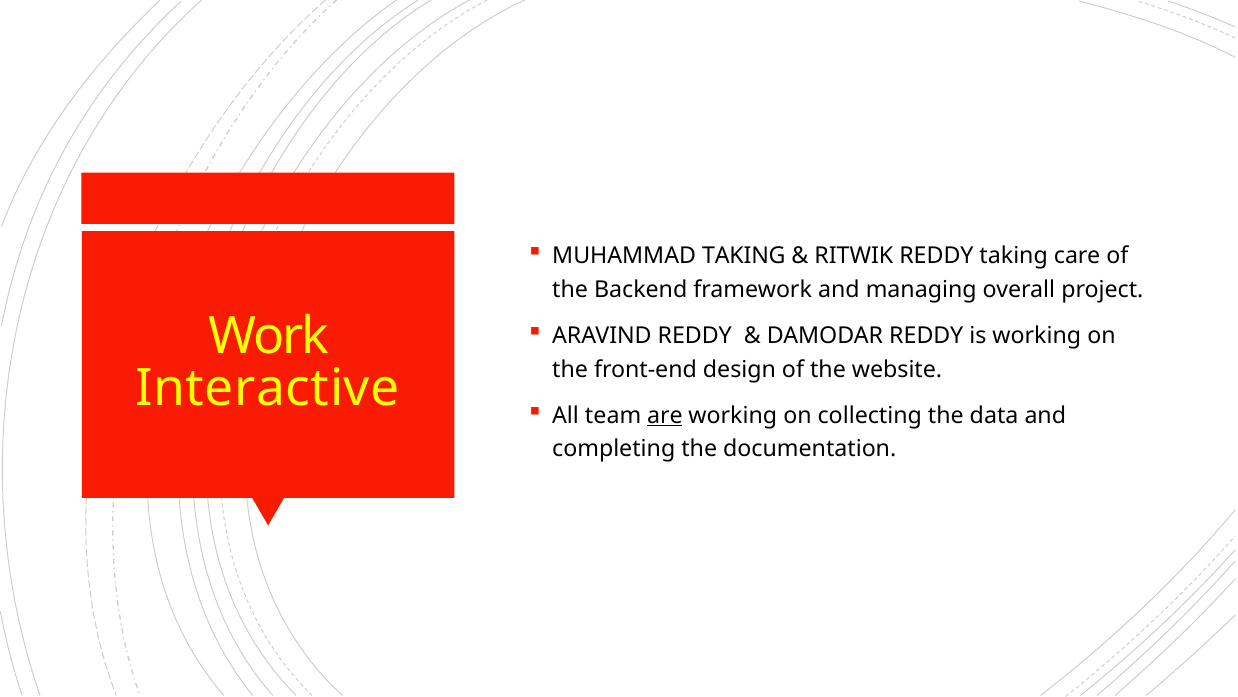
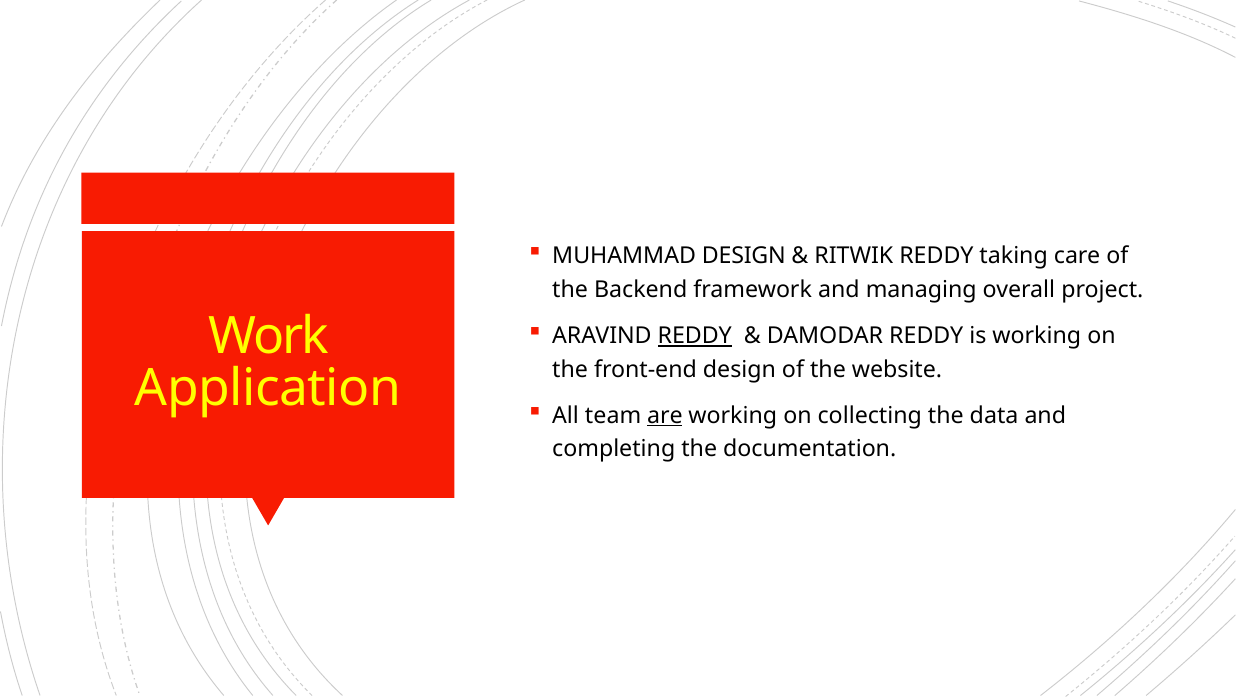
MUHAMMAD TAKING: TAKING -> DESIGN
REDDY at (695, 336) underline: none -> present
Interactive: Interactive -> Application
